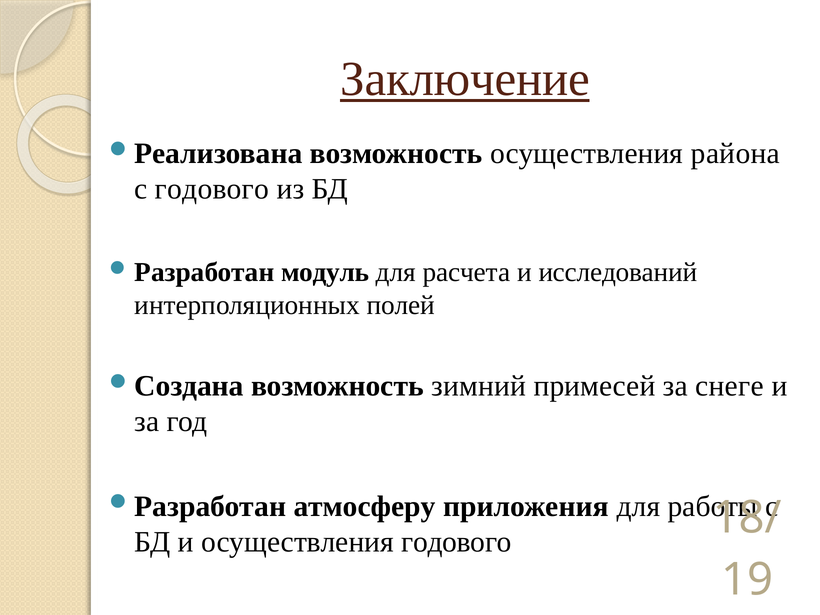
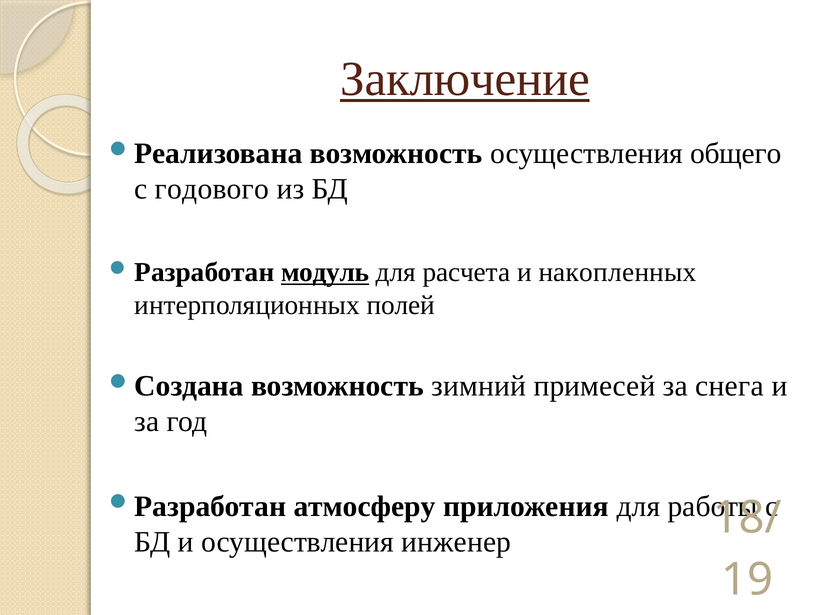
района: района -> общего
модуль underline: none -> present
исследований: исследований -> накопленных
снеге: снеге -> снега
осуществления годового: годового -> инженер
